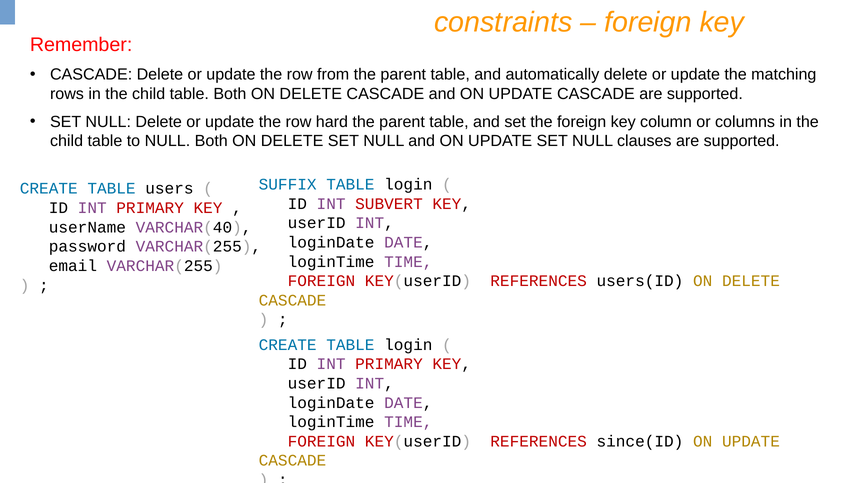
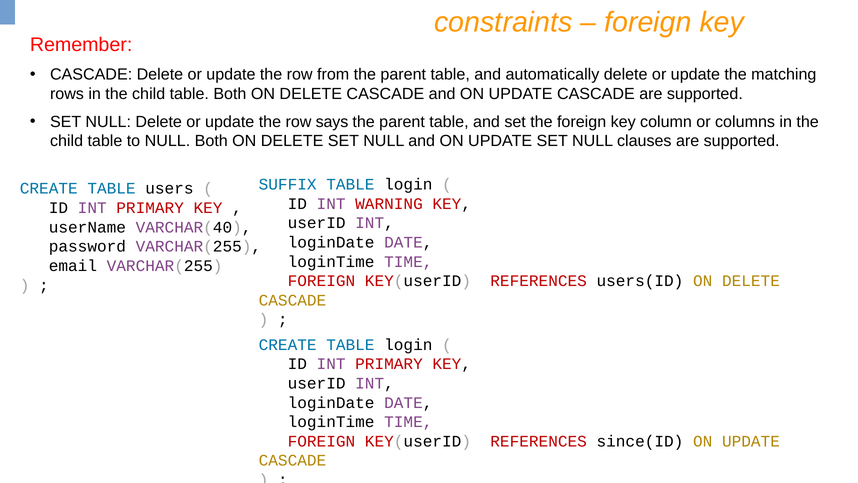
hard: hard -> says
SUBVERT: SUBVERT -> WARNING
